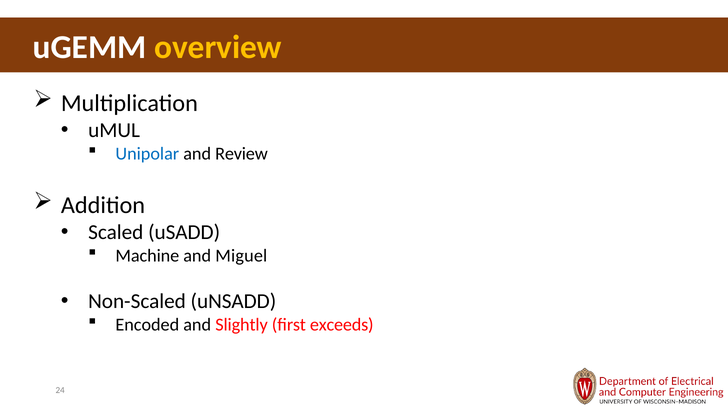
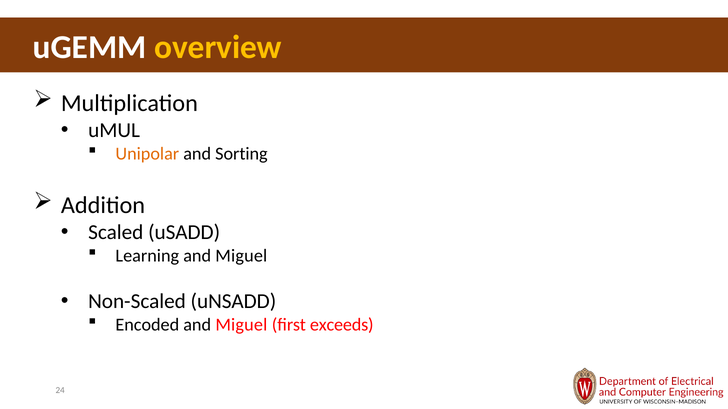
Unipolar colour: blue -> orange
Review: Review -> Sorting
Machine: Machine -> Learning
Slightly at (242, 325): Slightly -> Miguel
